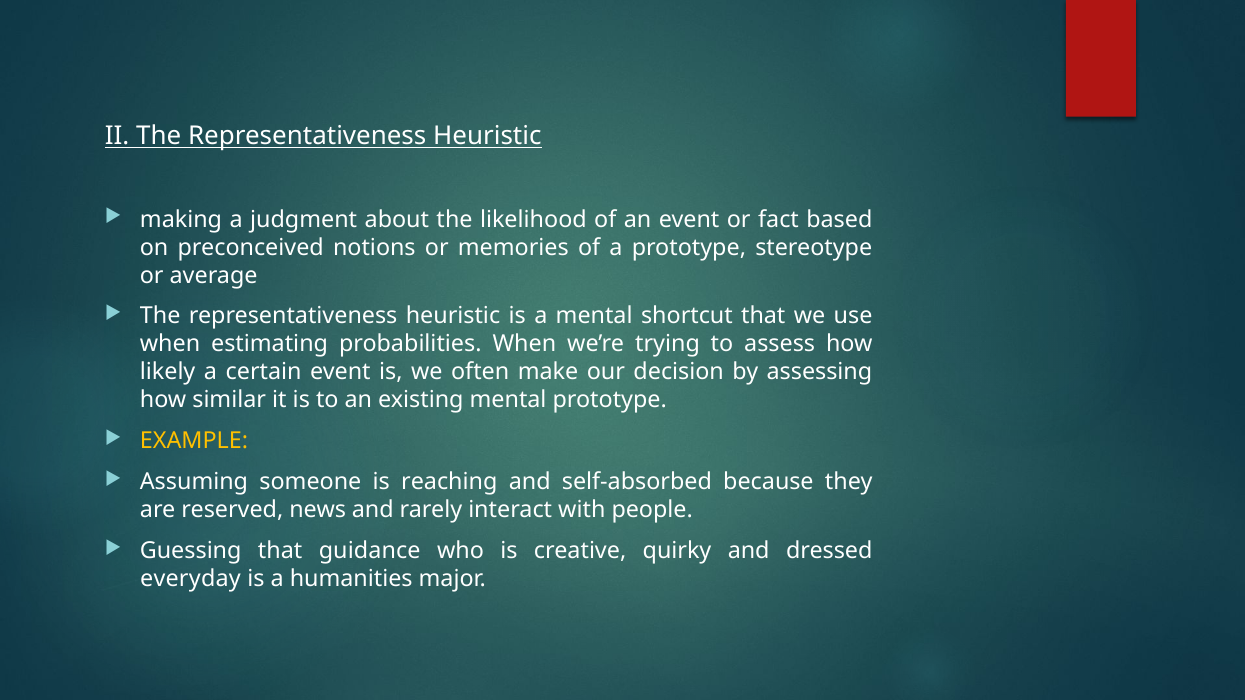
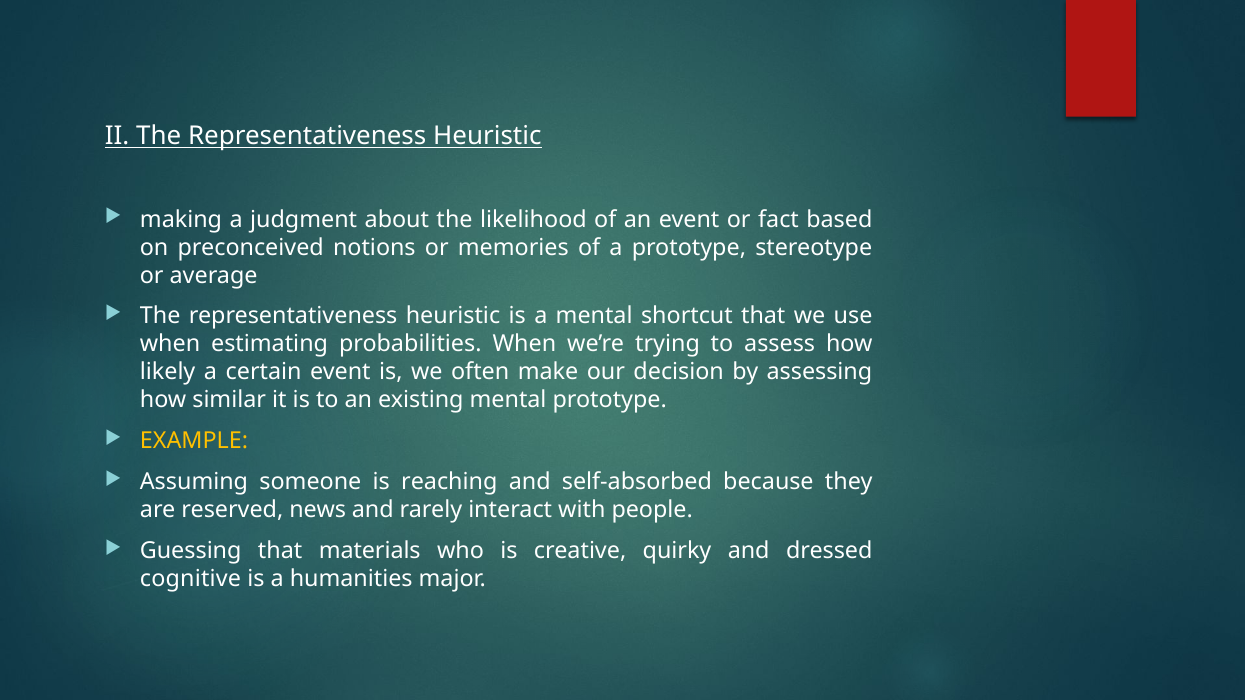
guidance: guidance -> materials
everyday: everyday -> cognitive
